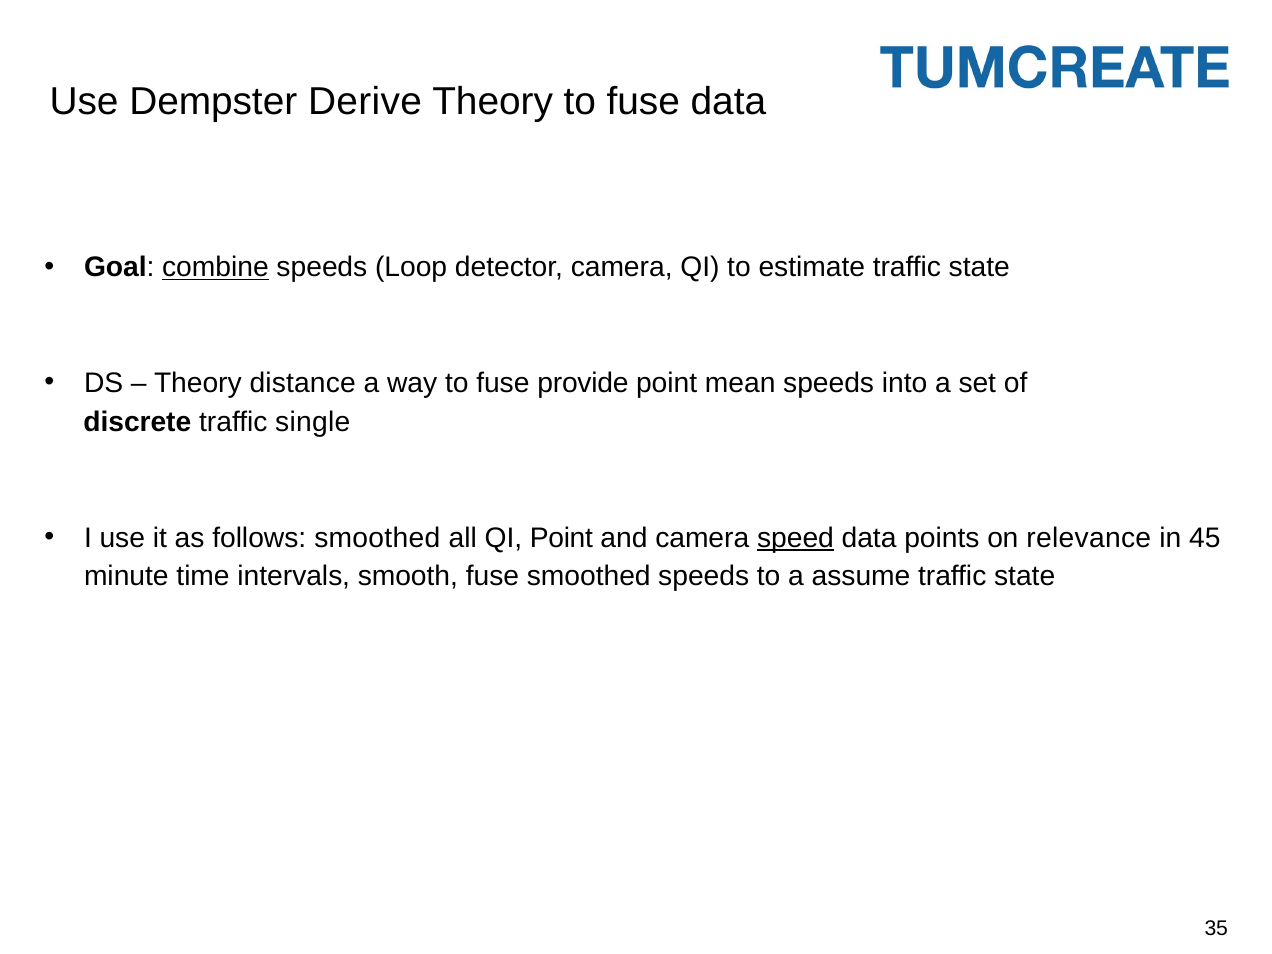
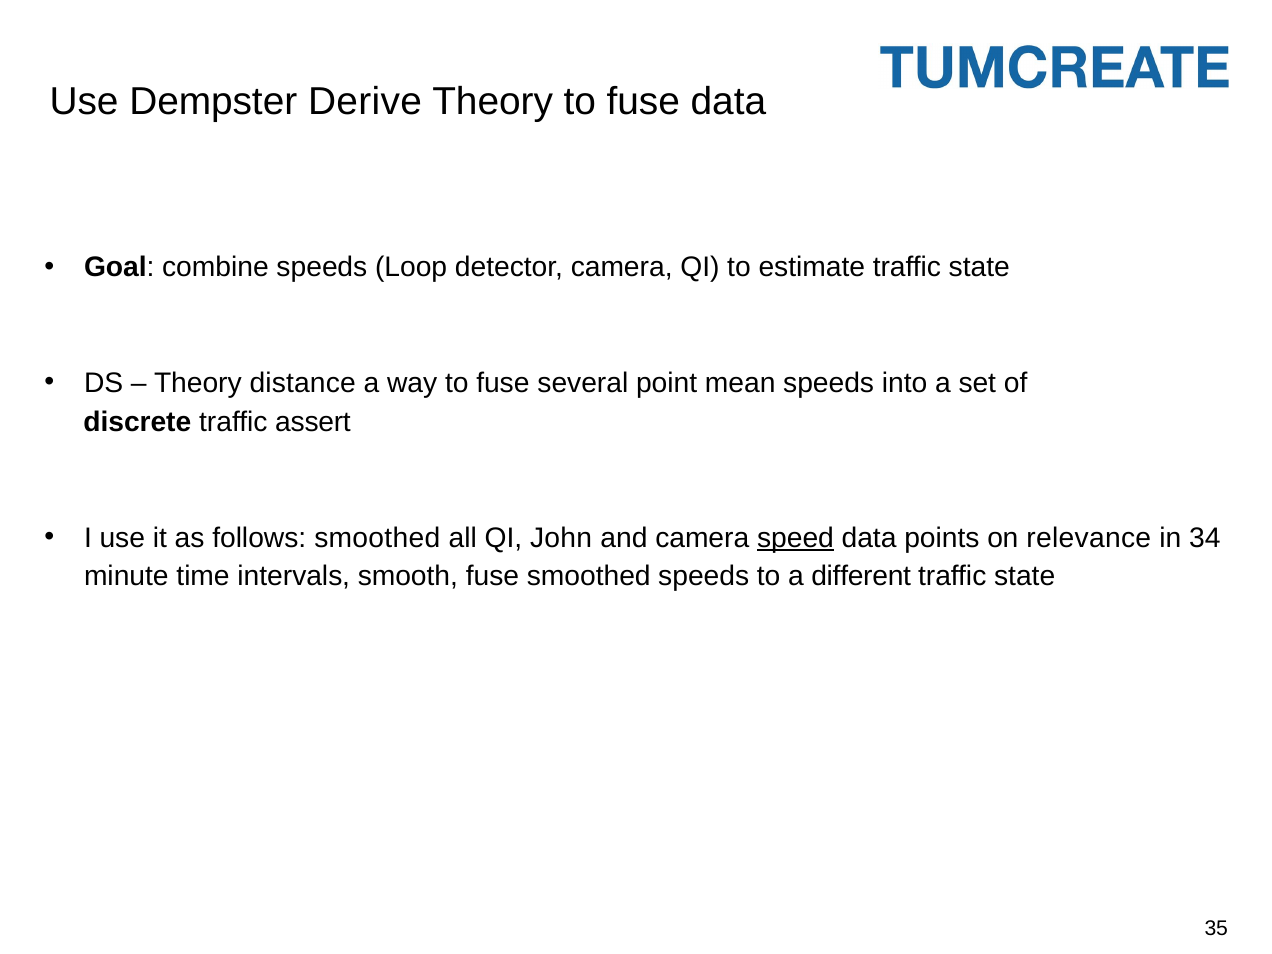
combine underline: present -> none
provide: provide -> several
single: single -> assert
QI Point: Point -> John
45: 45 -> 34
assume: assume -> different
